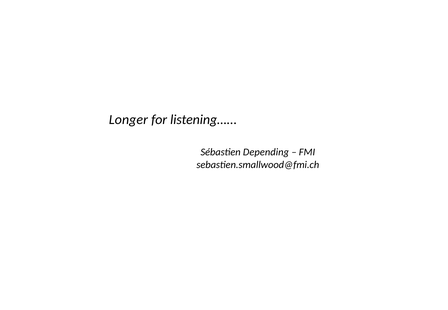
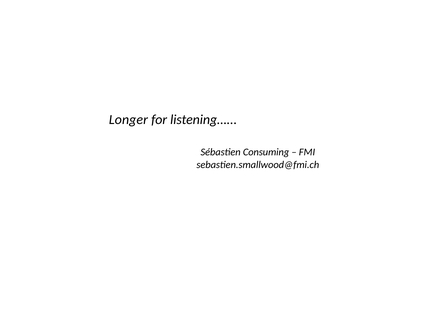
Depending: Depending -> Consuming
